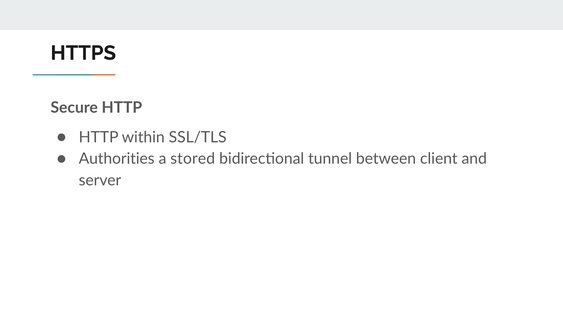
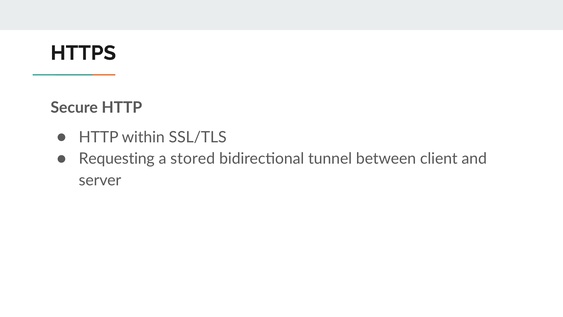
Authorities: Authorities -> Requesting
